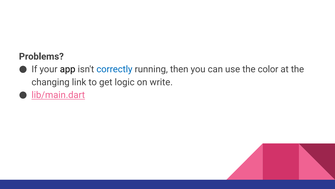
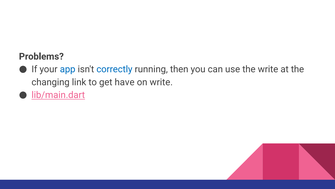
app colour: black -> blue
the color: color -> write
logic: logic -> have
